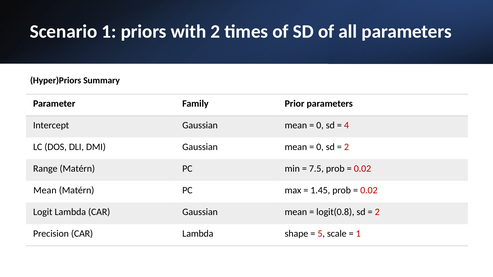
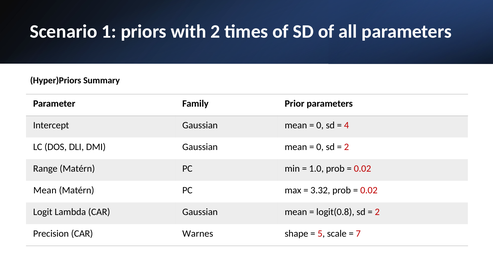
7.5: 7.5 -> 1.0
1.45: 1.45 -> 3.32
CAR Lambda: Lambda -> Warnes
1 at (358, 234): 1 -> 7
